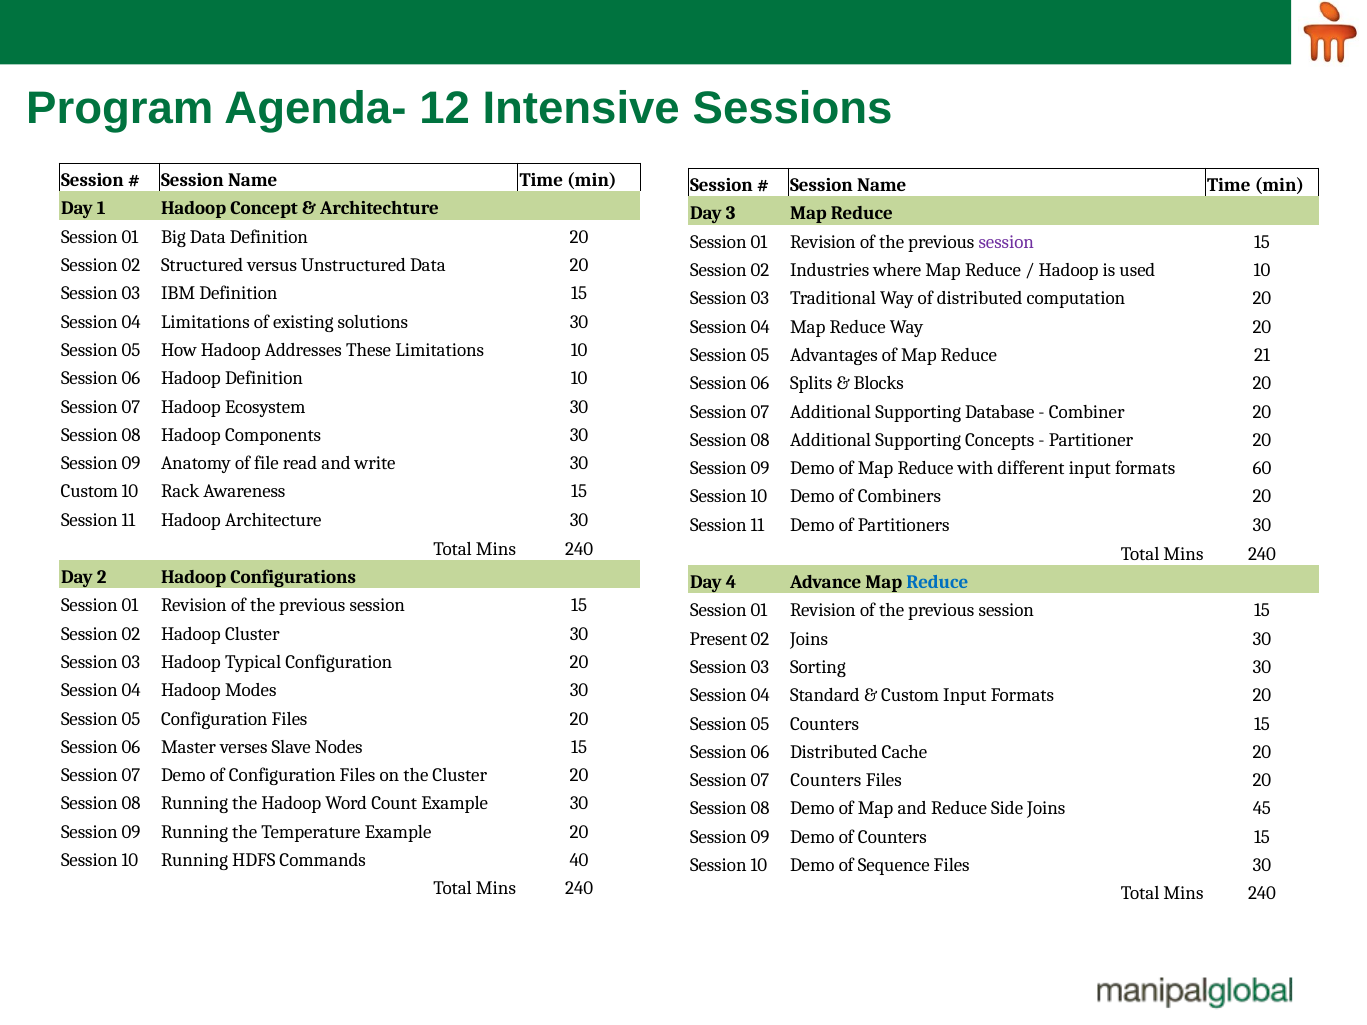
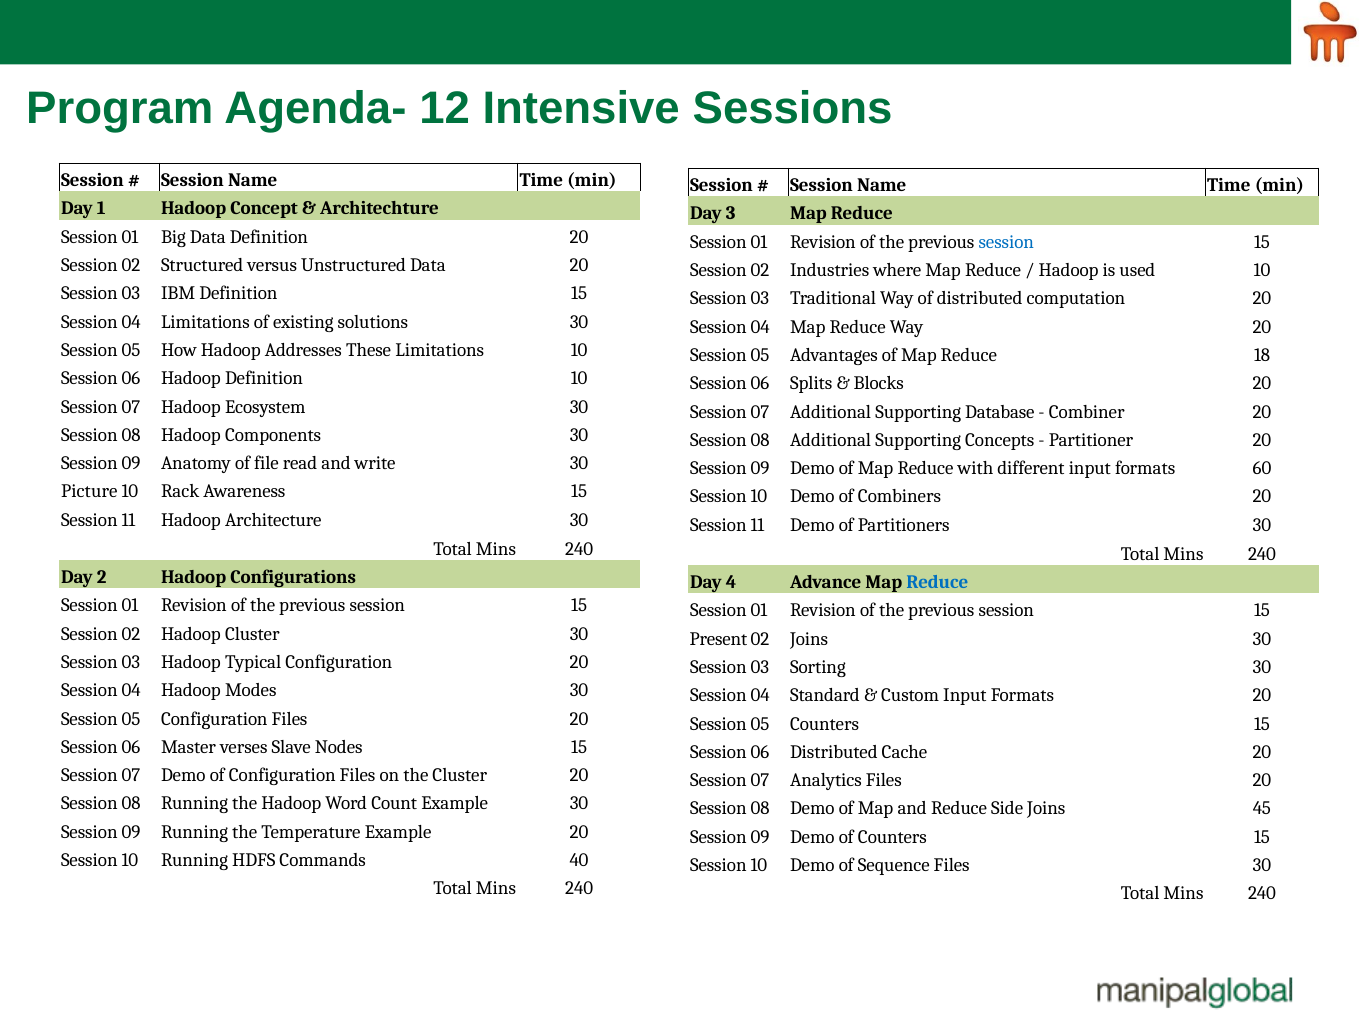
session at (1006, 242) colour: purple -> blue
21: 21 -> 18
Custom at (89, 492): Custom -> Picture
07 Counters: Counters -> Analytics
